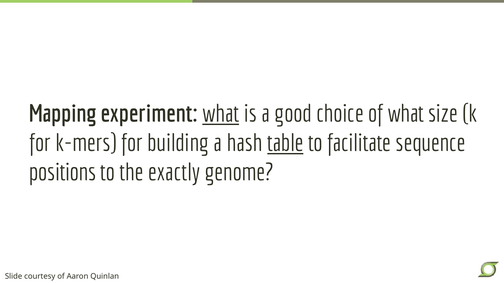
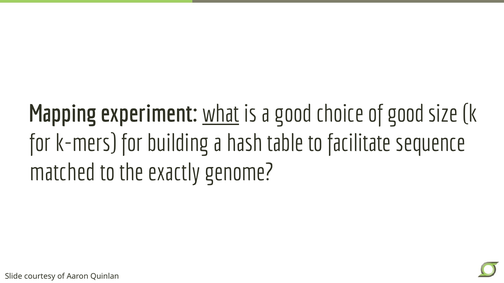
of what: what -> good
table underline: present -> none
positions: positions -> matched
